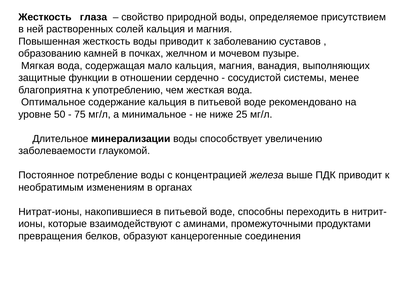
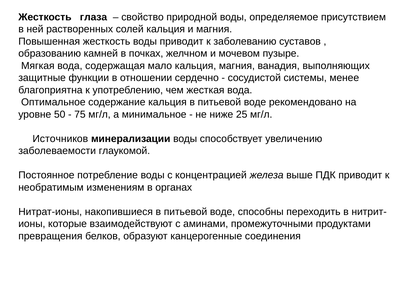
Длительное: Длительное -> Источников
